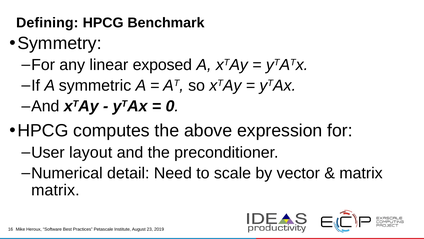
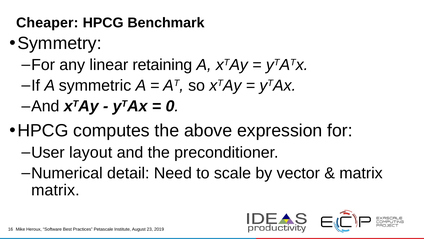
Defining: Defining -> Cheaper
exposed: exposed -> retaining
